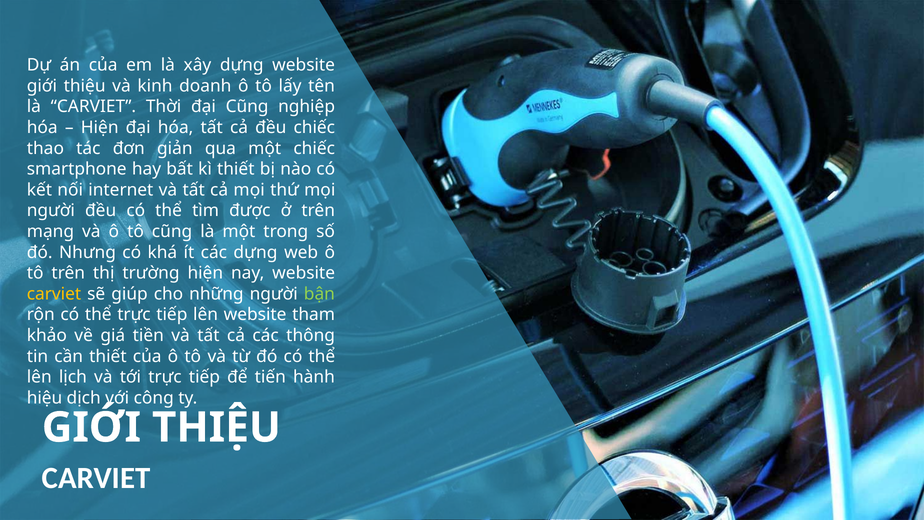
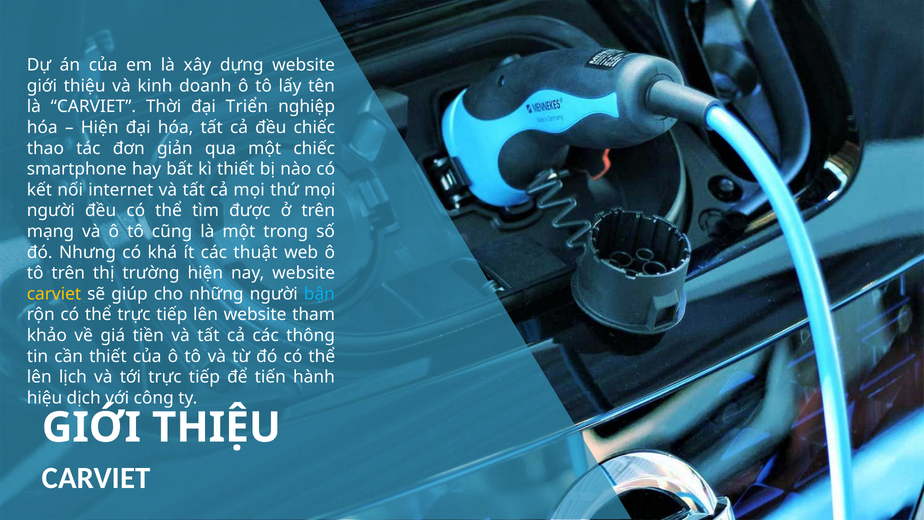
đại Cũng: Cũng -> Triển
các dựng: dựng -> thuật
bận colour: light green -> light blue
